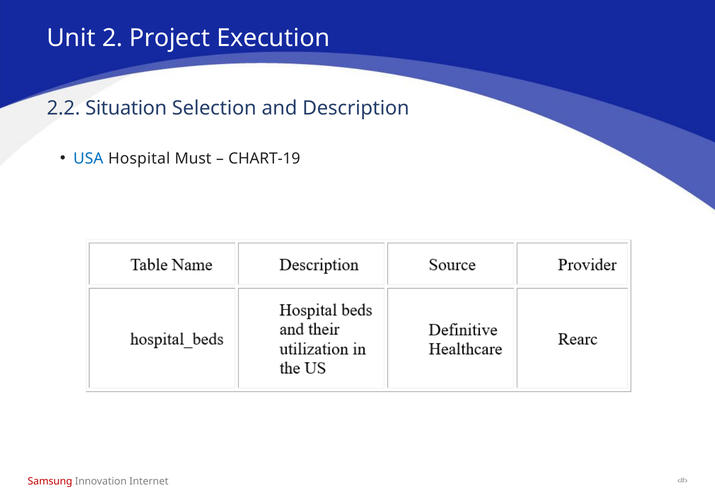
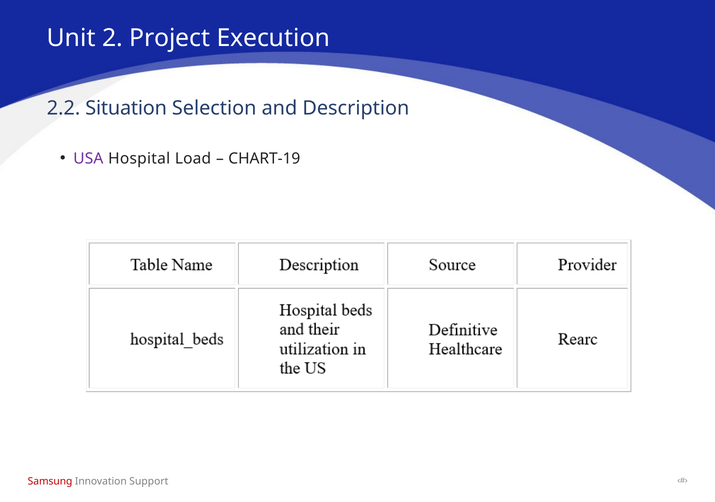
USA colour: blue -> purple
Must: Must -> Load
Internet: Internet -> Support
